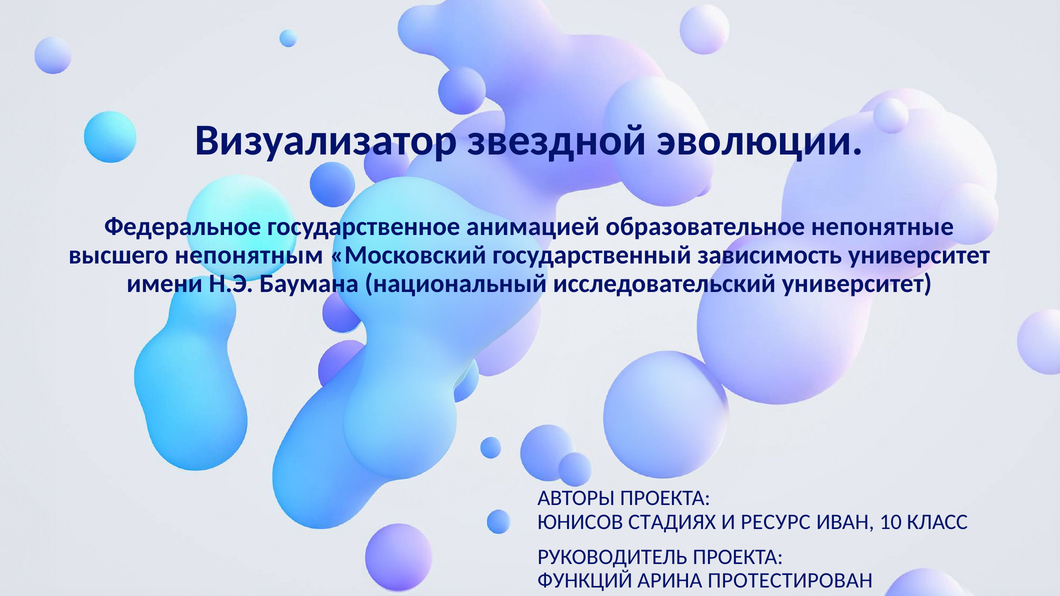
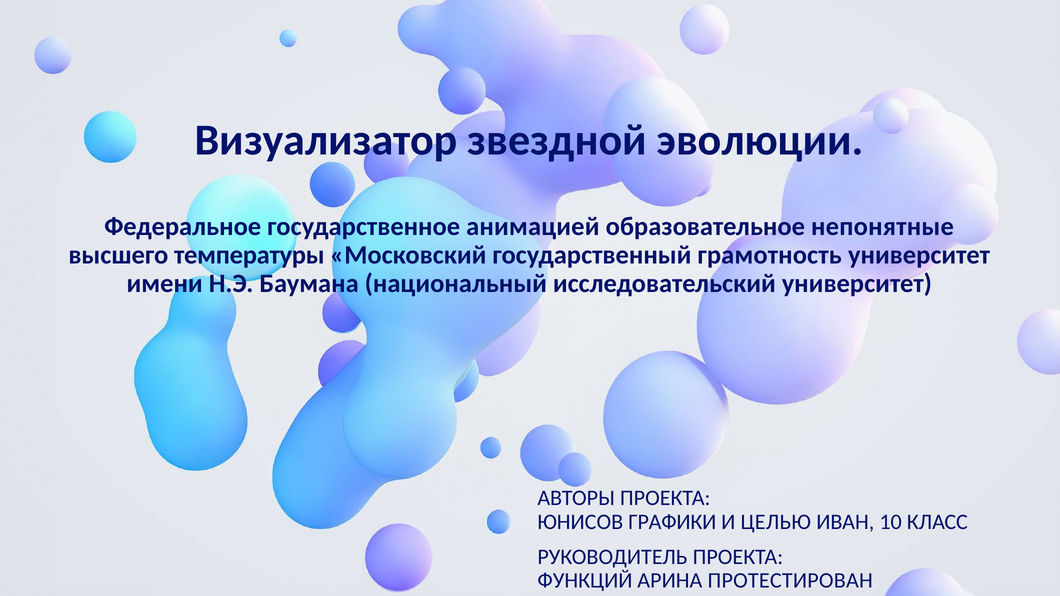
непонятным: непонятным -> температуры
зависимость: зависимость -> грамотность
СТАДИЯХ: СТАДИЯХ -> ГРАФИКИ
РЕСУРС: РЕСУРС -> ЦЕЛЬЮ
